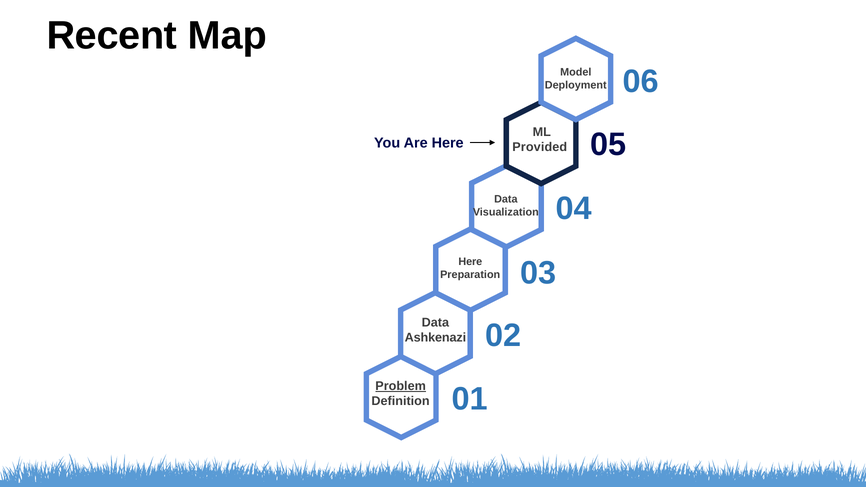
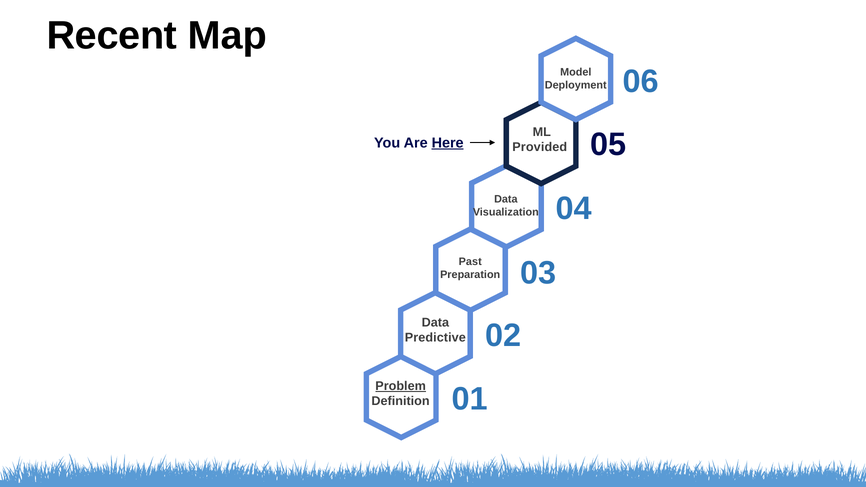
Here at (448, 143) underline: none -> present
Here at (470, 262): Here -> Past
Ashkenazi: Ashkenazi -> Predictive
